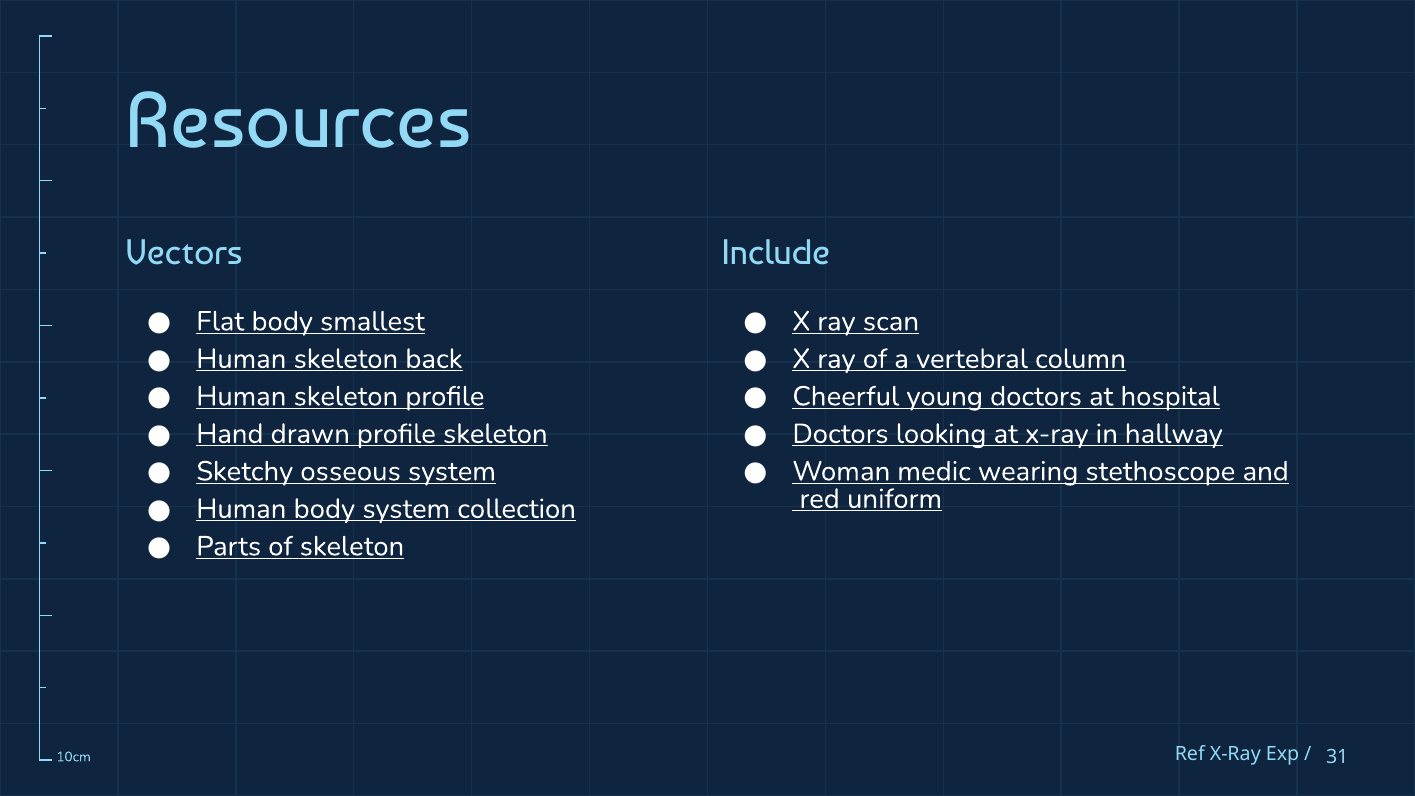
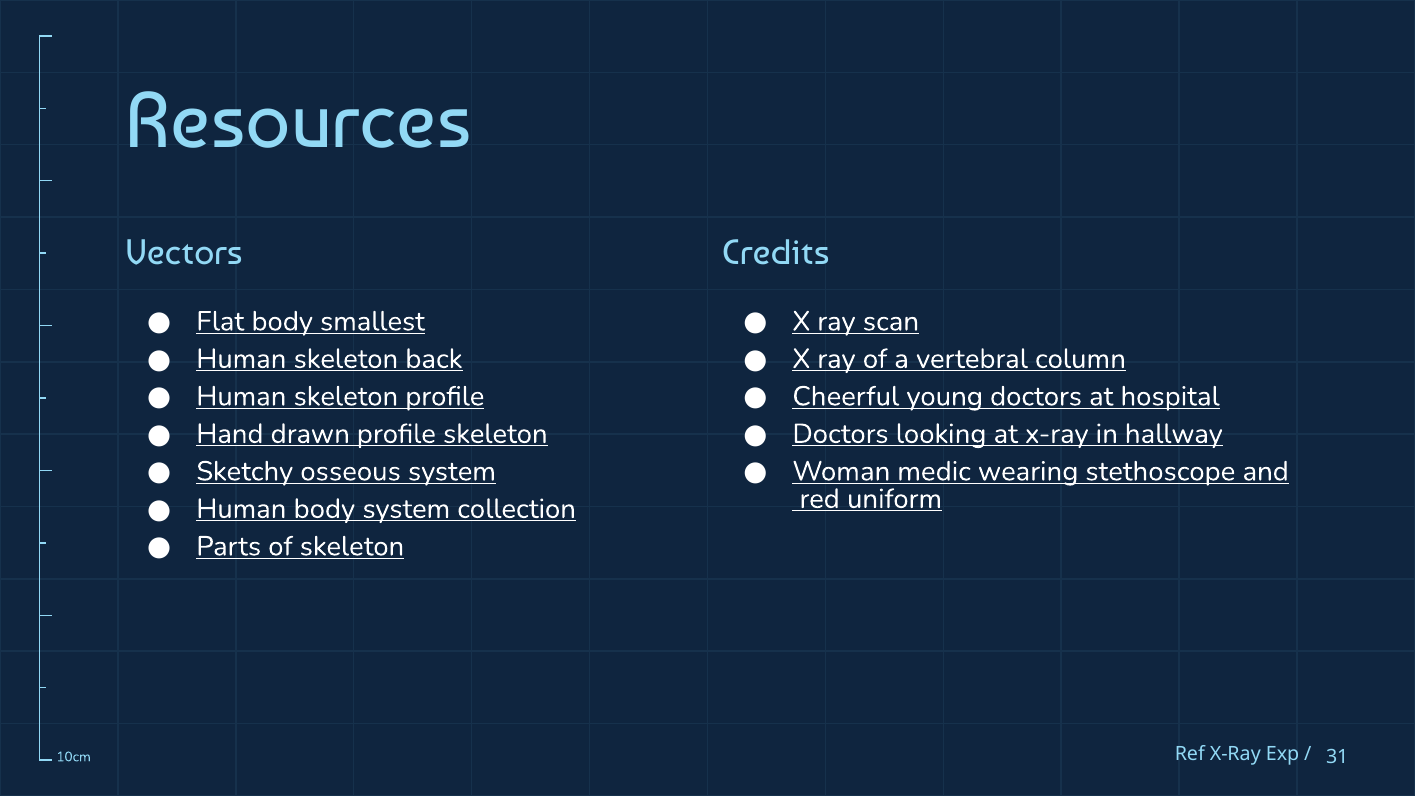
Include: Include -> Credits
